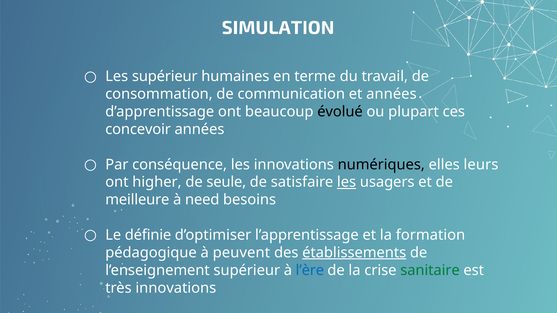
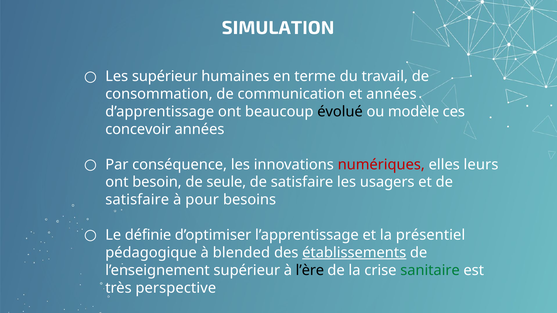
plupart: plupart -> modèle
numériques colour: black -> red
higher: higher -> besoin
les at (347, 182) underline: present -> none
meilleure at (137, 200): meilleure -> satisfaire
need: need -> pour
formation: formation -> présentiel
peuvent: peuvent -> blended
l’ère colour: blue -> black
très innovations: innovations -> perspective
